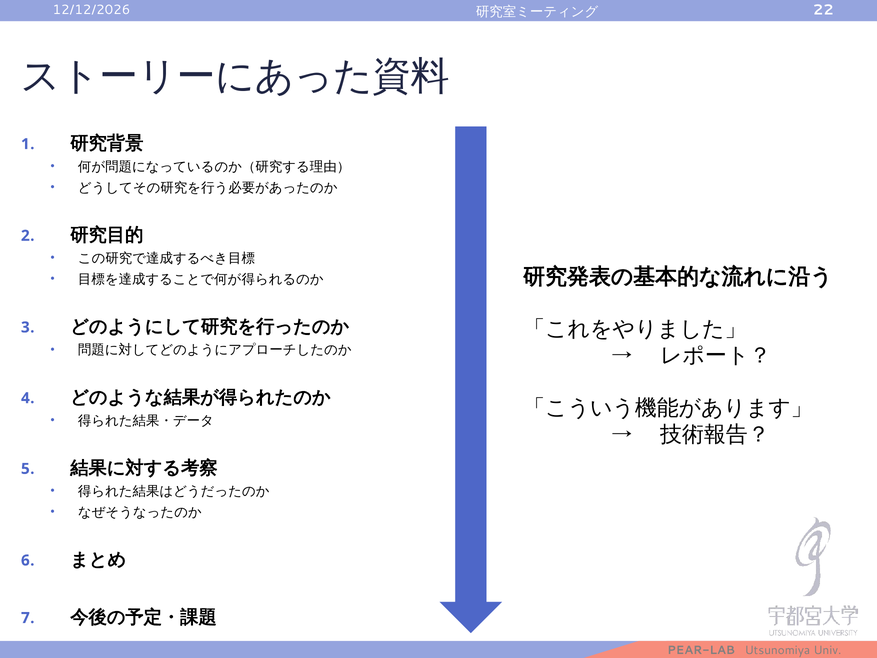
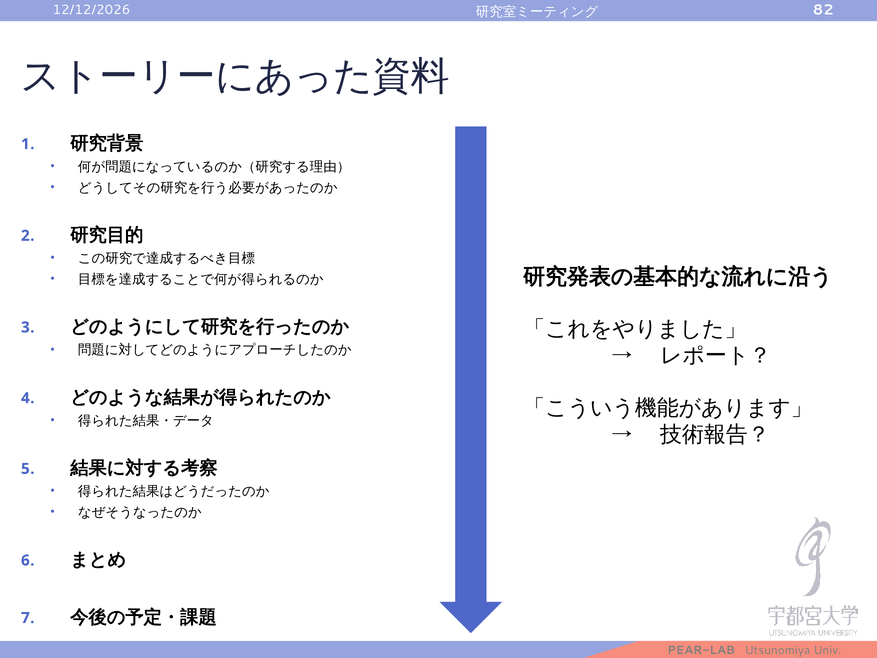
22: 22 -> 82
